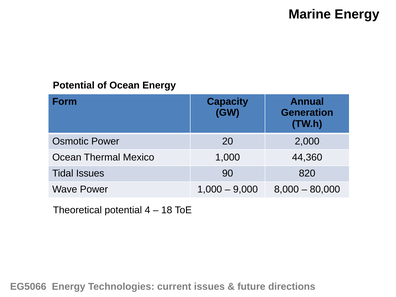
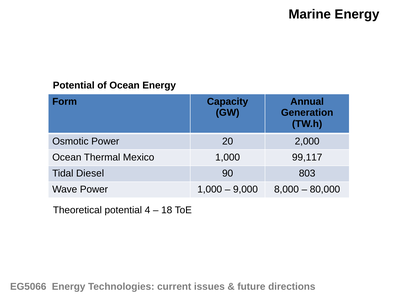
44,360: 44,360 -> 99,117
Tidal Issues: Issues -> Diesel
820: 820 -> 803
